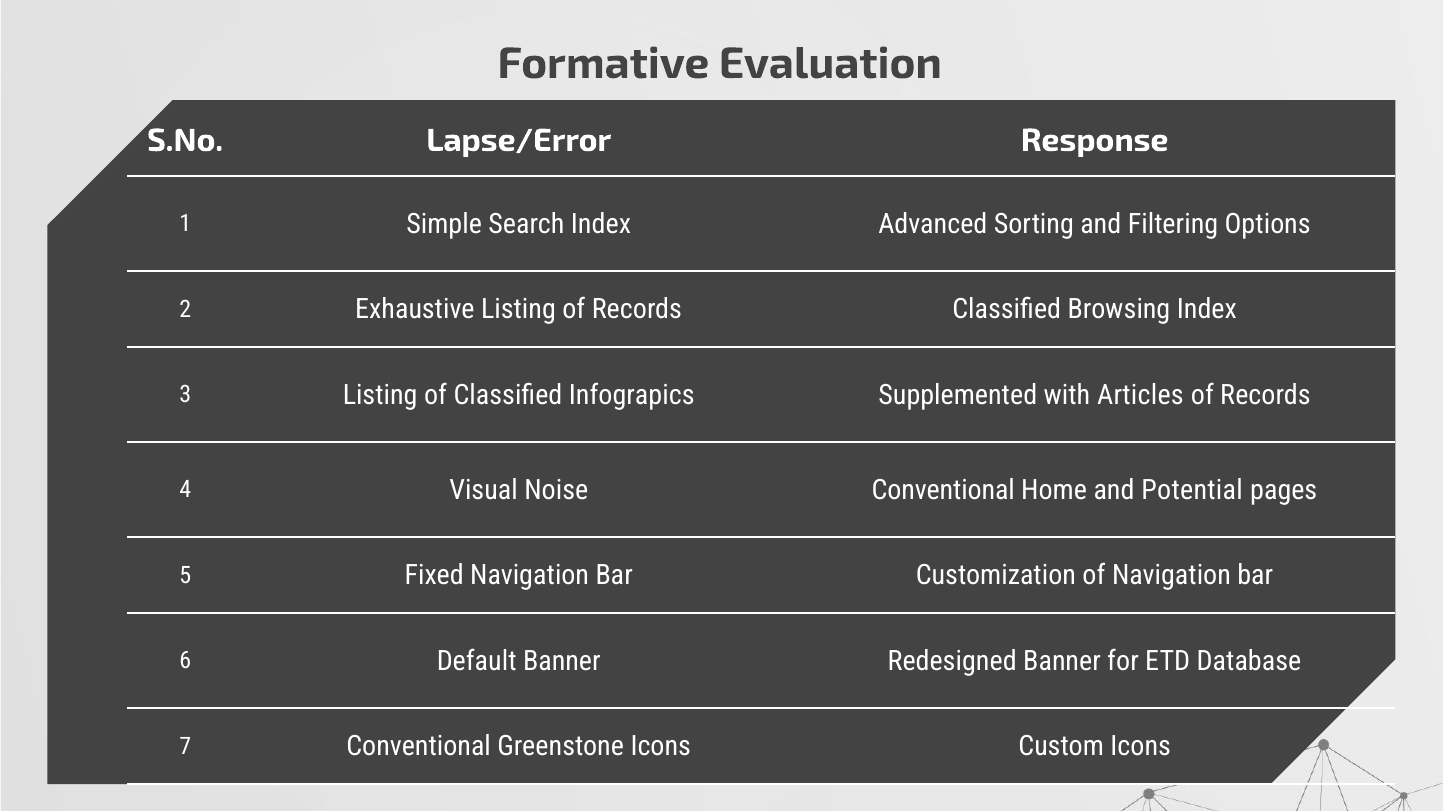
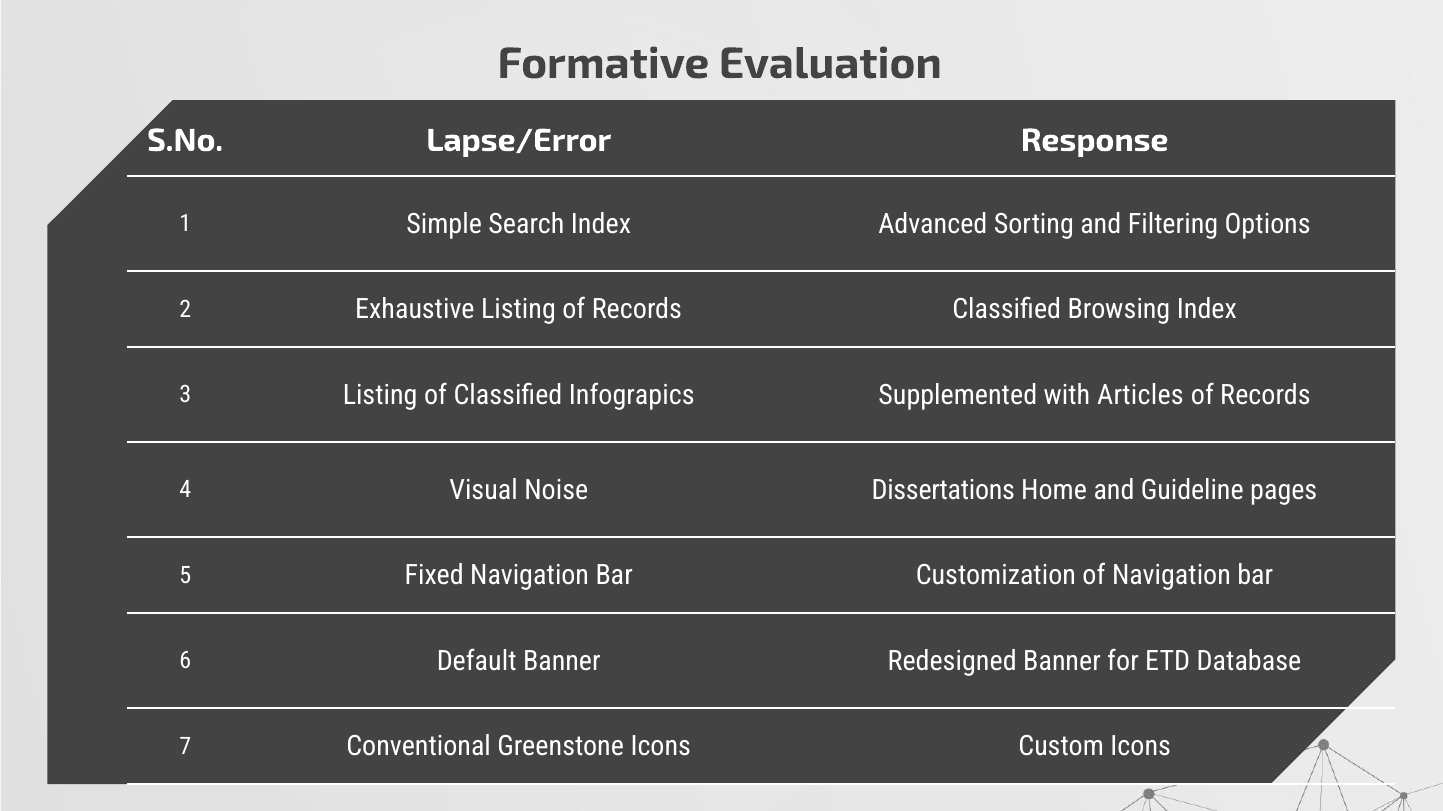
Noise Conventional: Conventional -> Dissertations
Potential: Potential -> Guideline
